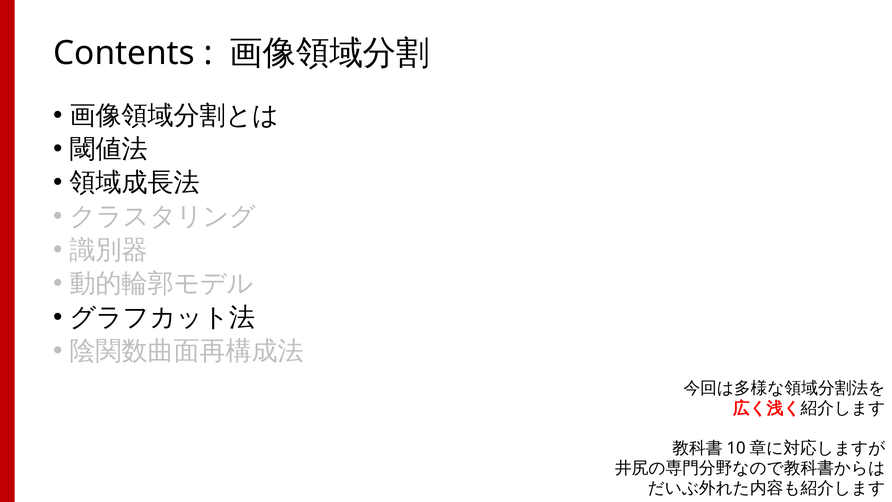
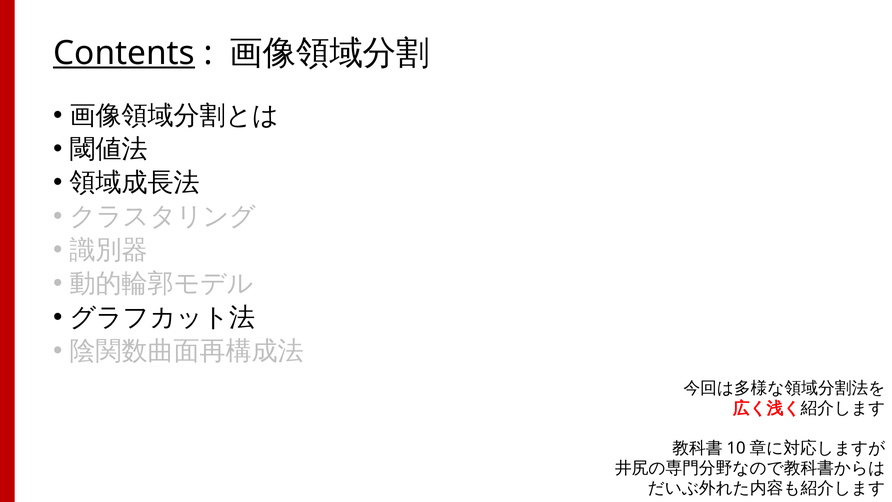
Contents underline: none -> present
